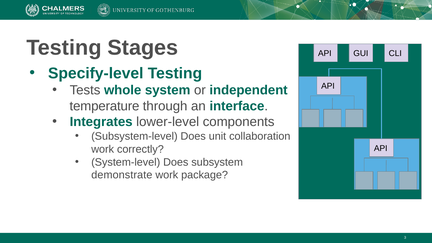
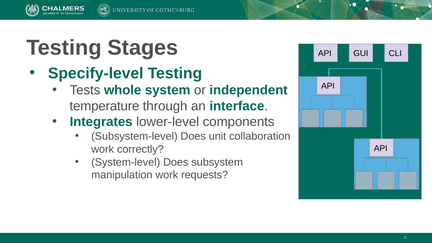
demonstrate: demonstrate -> manipulation
package: package -> requests
